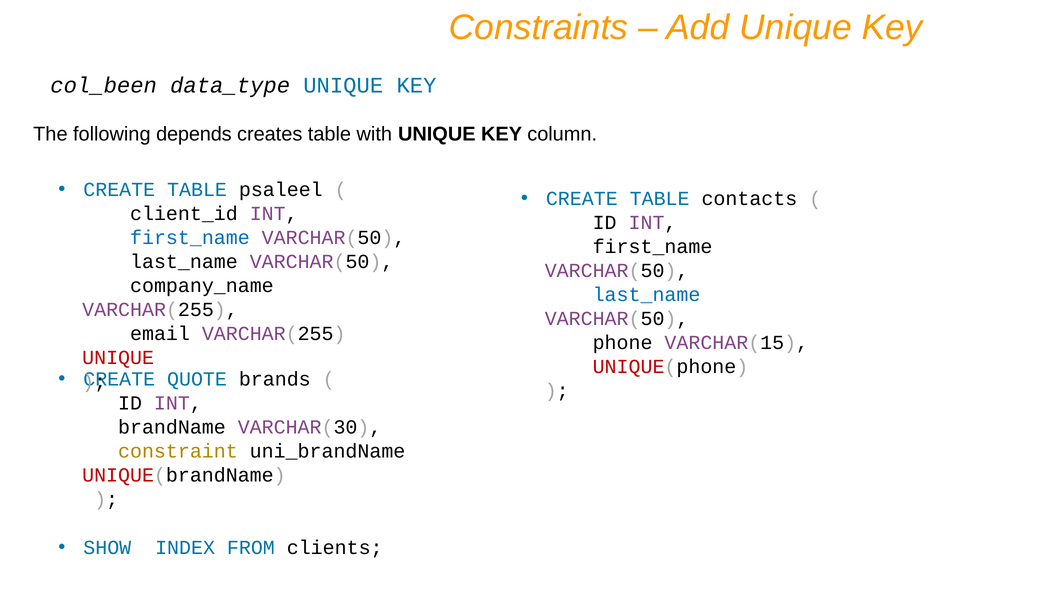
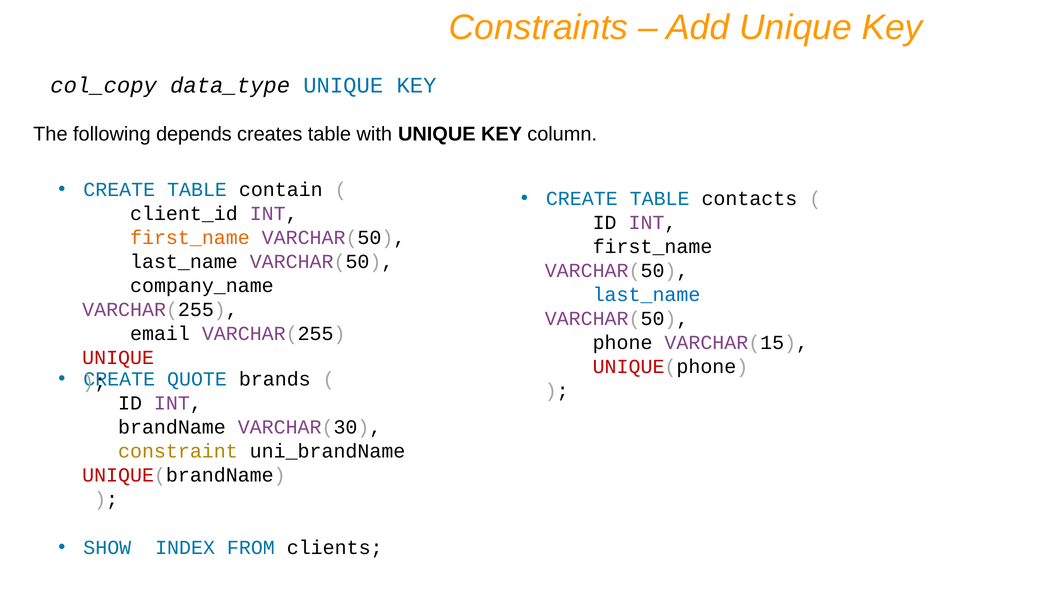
col_been: col_been -> col_copy
psaleel: psaleel -> contain
first_name at (190, 238) colour: blue -> orange
